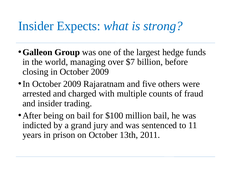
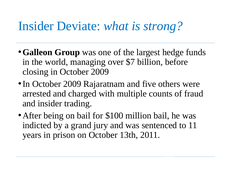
Expects: Expects -> Deviate
